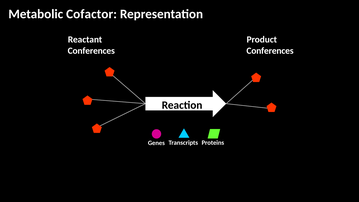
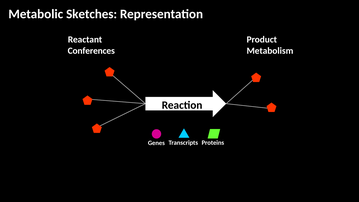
Cofactor: Cofactor -> Sketches
Conferences at (270, 51): Conferences -> Metabolism
